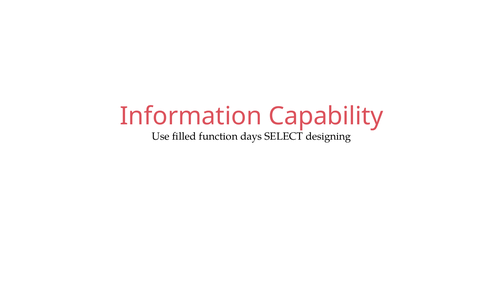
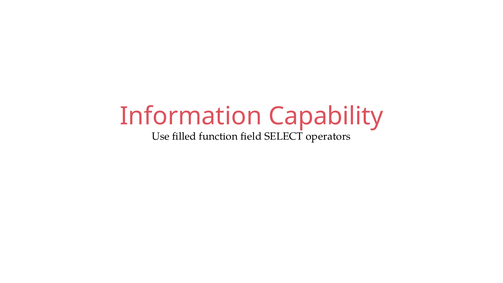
days: days -> field
designing: designing -> operators
